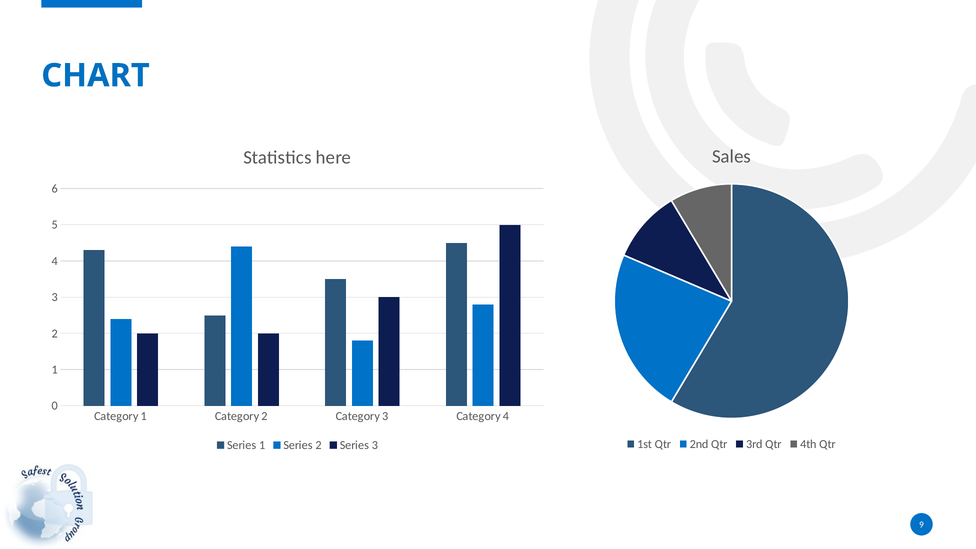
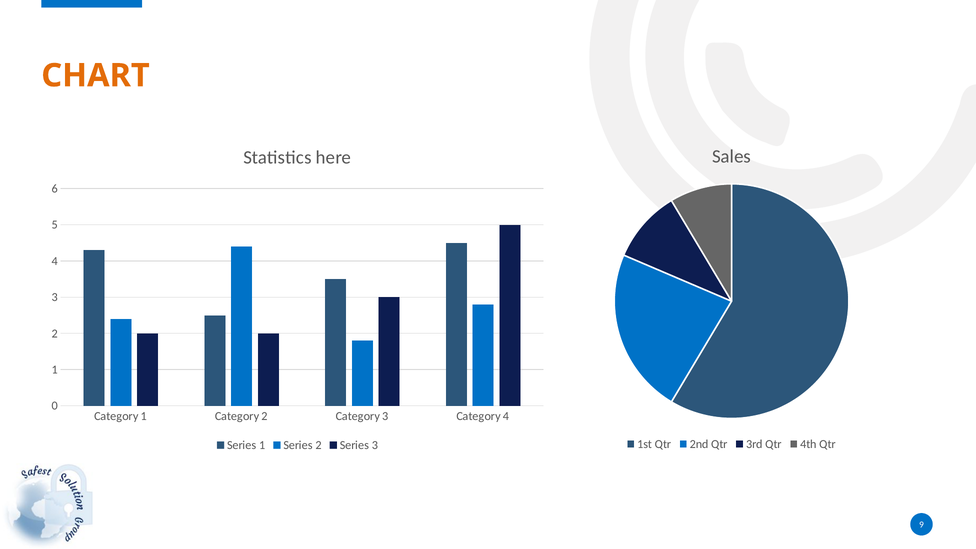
CHART colour: blue -> orange
